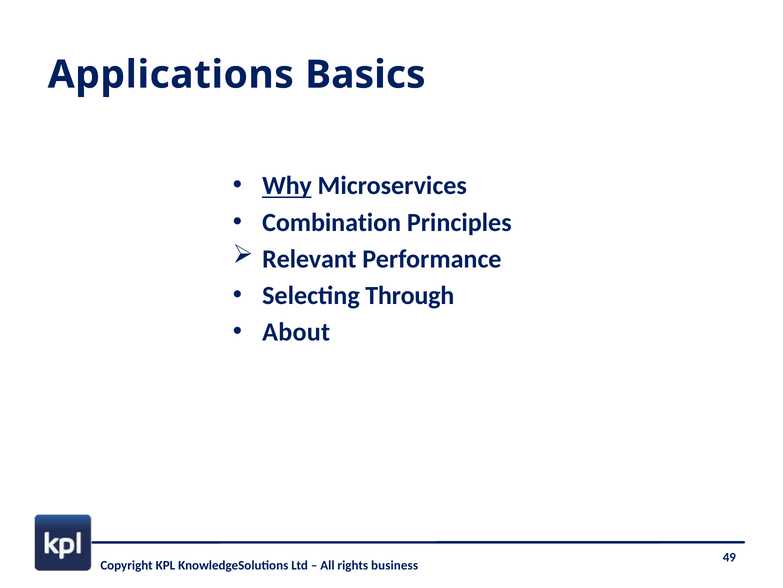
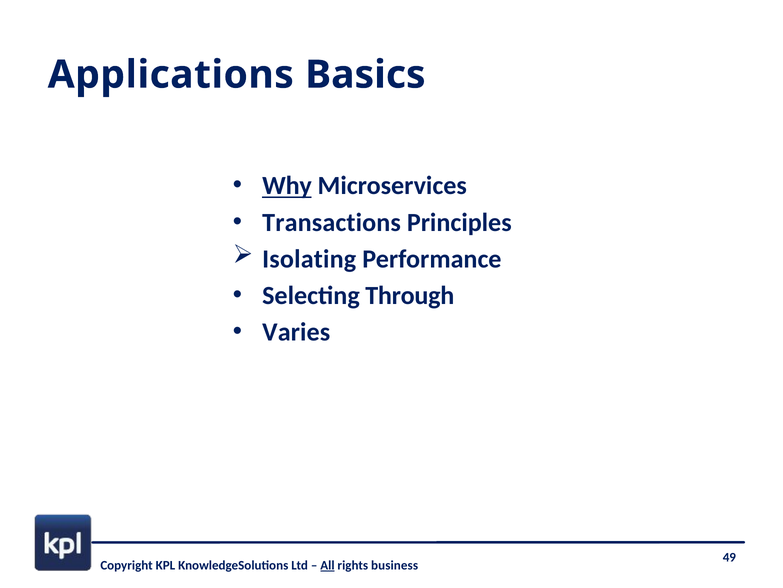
Combination: Combination -> Transactions
Relevant: Relevant -> Isolating
About: About -> Varies
All underline: none -> present
